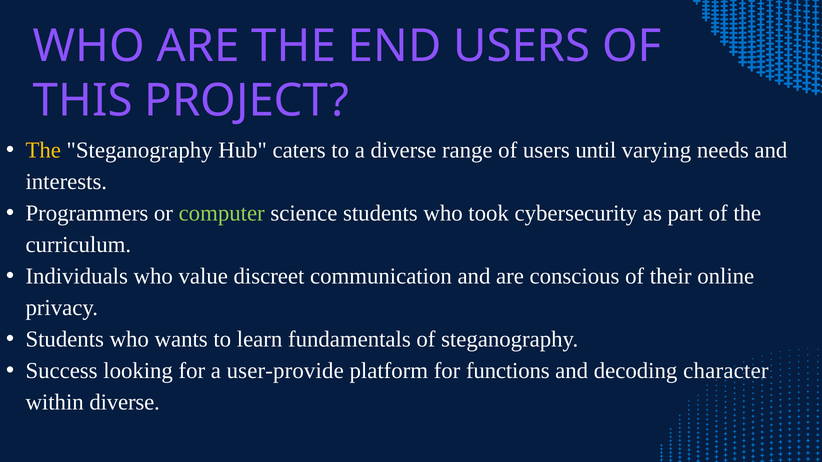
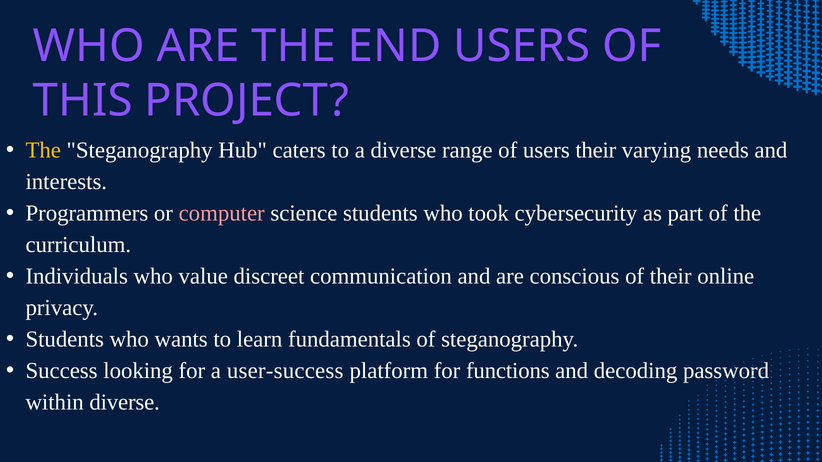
users until: until -> their
computer colour: light green -> pink
user-provide: user-provide -> user-success
character: character -> password
